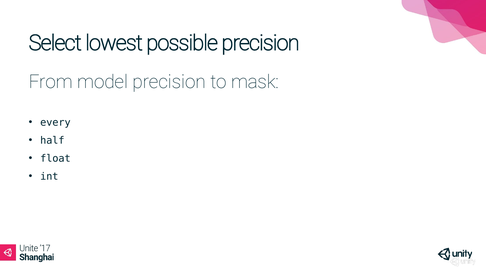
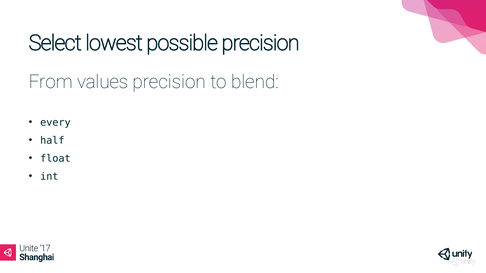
model: model -> values
mask: mask -> blend
